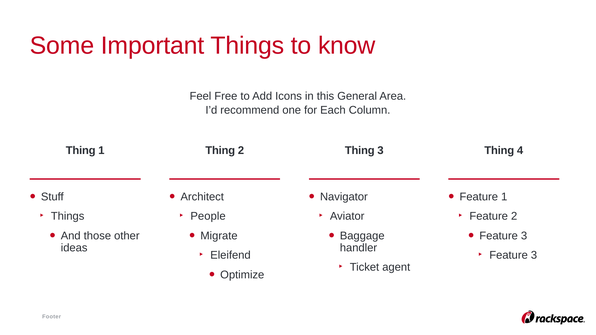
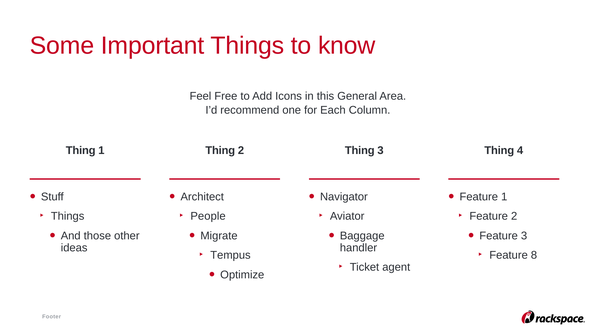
Eleifend: Eleifend -> Tempus
3 at (534, 255): 3 -> 8
